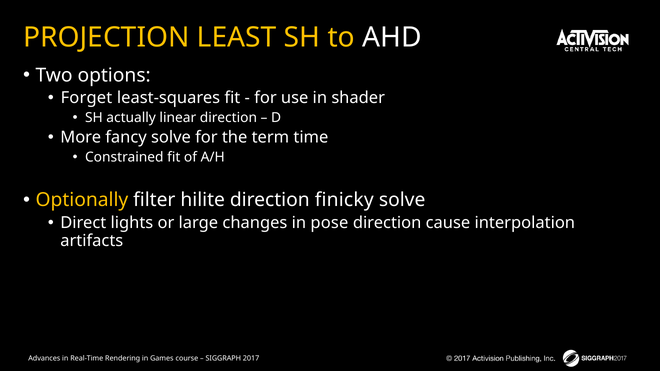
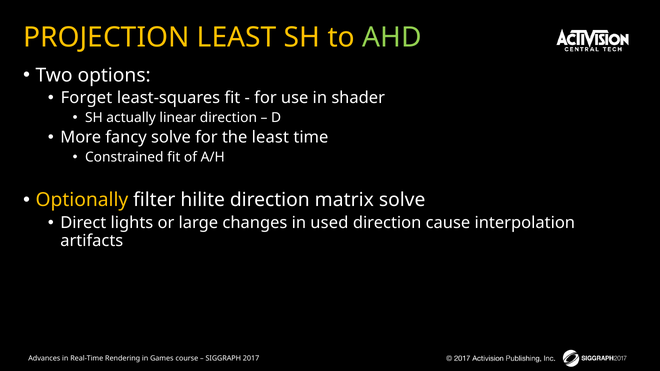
AHD colour: white -> light green
the term: term -> least
finicky: finicky -> matrix
pose: pose -> used
